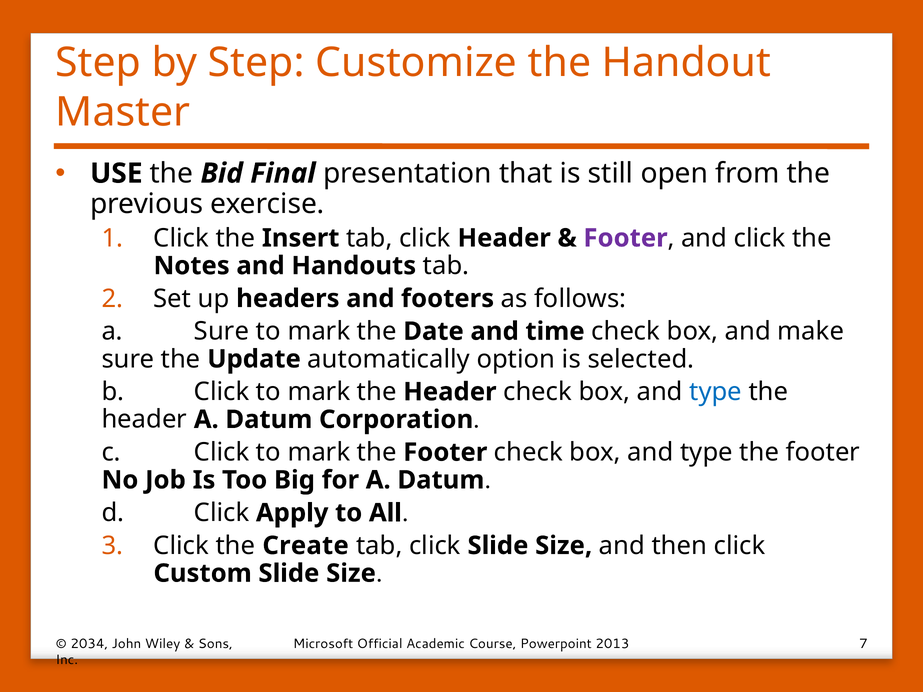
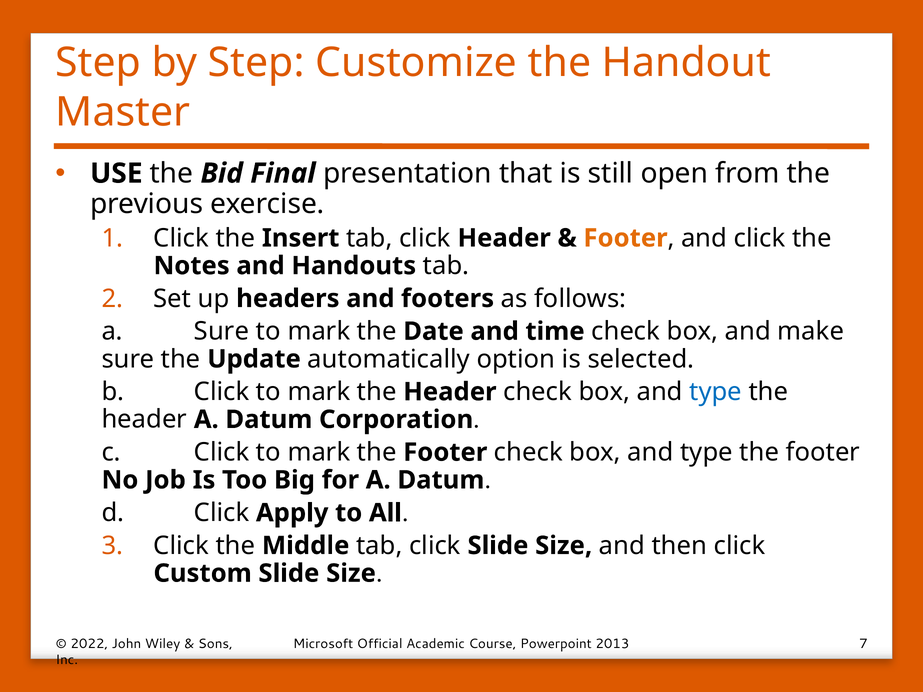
Footer at (626, 238) colour: purple -> orange
Create: Create -> Middle
2034: 2034 -> 2022
